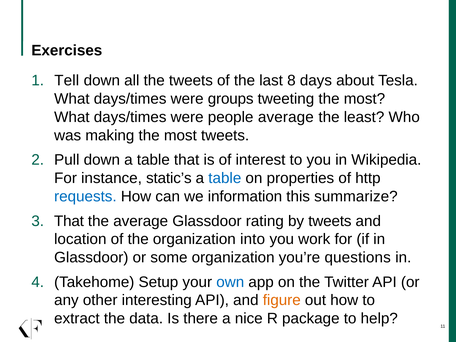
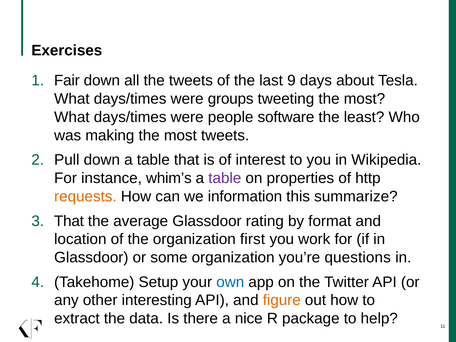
Tell: Tell -> Fair
8: 8 -> 9
people average: average -> software
static’s: static’s -> whim’s
table at (225, 178) colour: blue -> purple
requests colour: blue -> orange
by tweets: tweets -> format
into: into -> first
